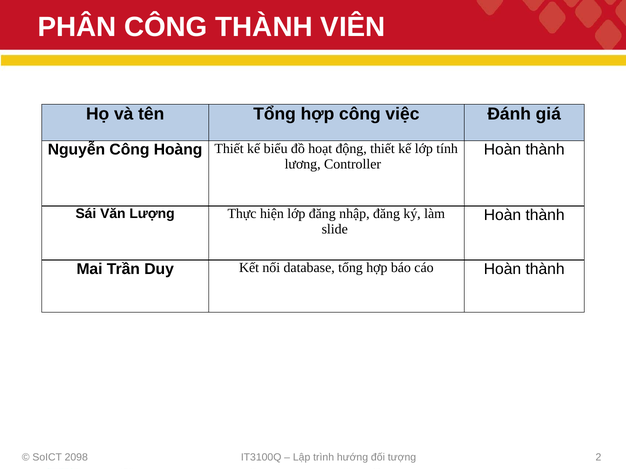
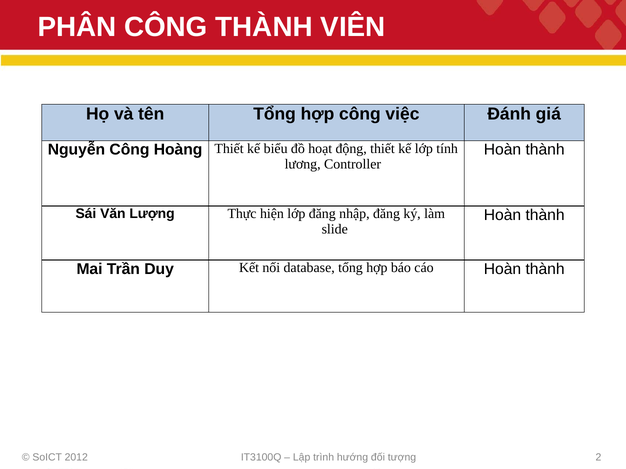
2098: 2098 -> 2012
